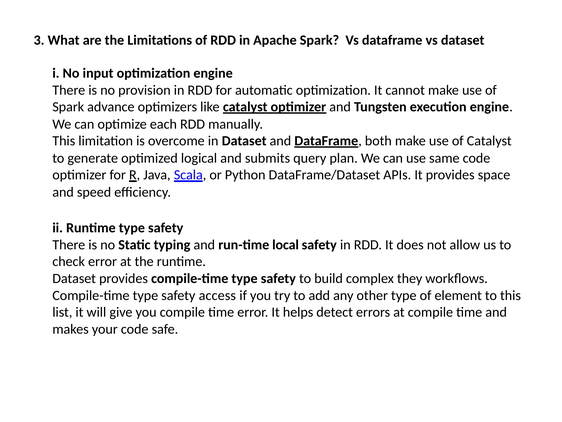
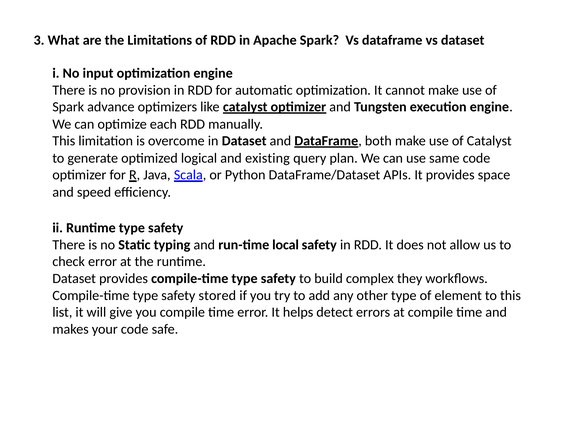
submits: submits -> existing
access: access -> stored
